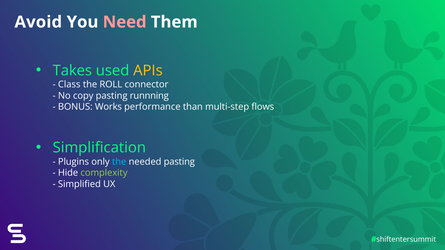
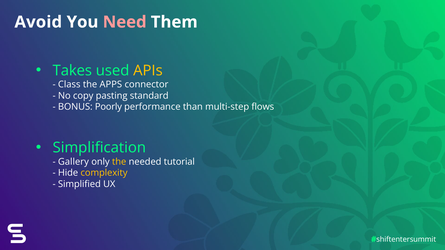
ROLL: ROLL -> APPS
runnning: runnning -> standard
Works: Works -> Poorly
Plugins: Plugins -> Gallery
the at (119, 162) colour: light blue -> yellow
needed pasting: pasting -> tutorial
complexity colour: light green -> yellow
